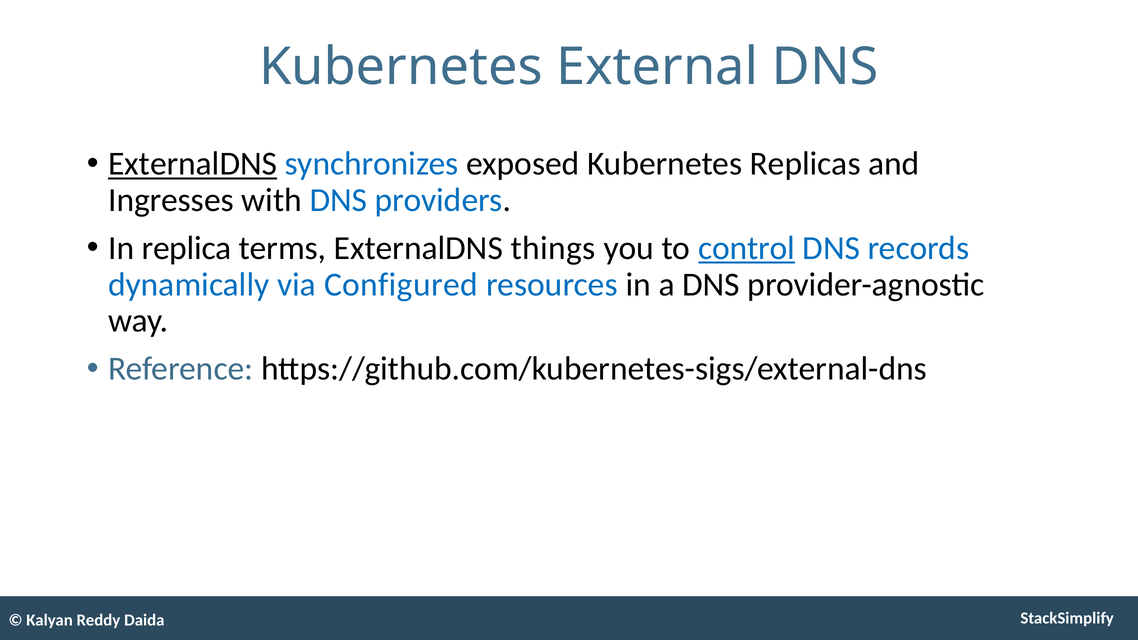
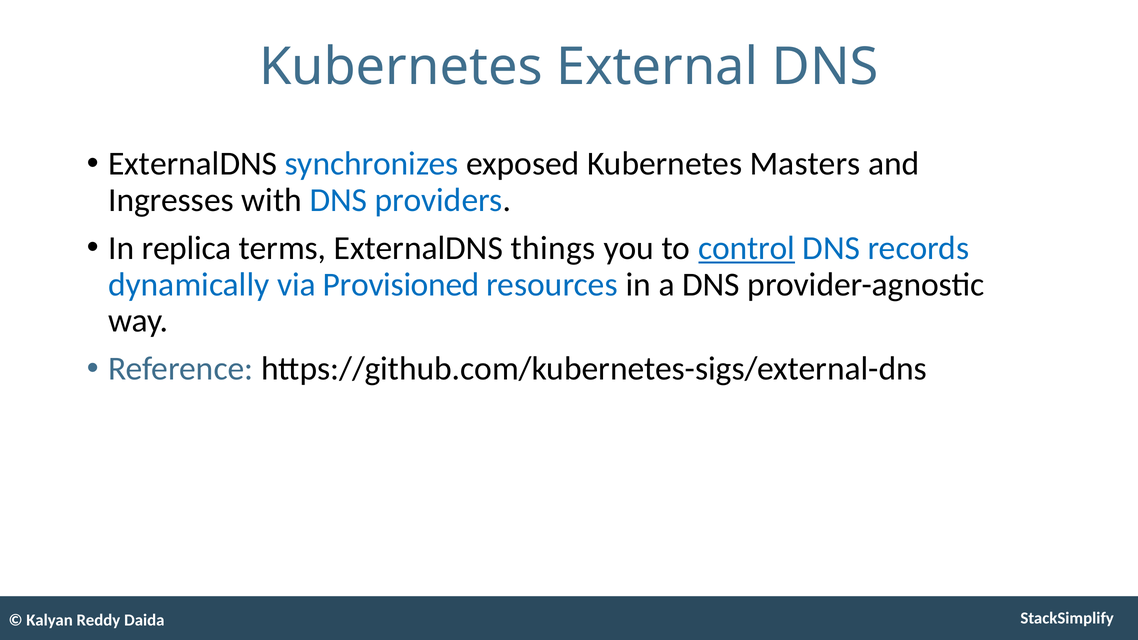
ExternalDNS at (193, 164) underline: present -> none
Replicas: Replicas -> Masters
Configured: Configured -> Provisioned
